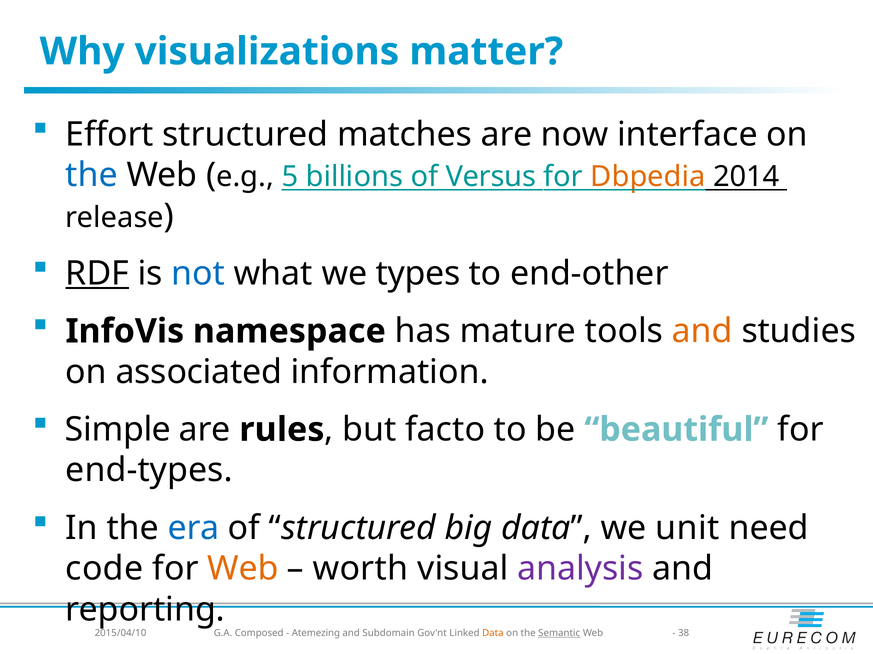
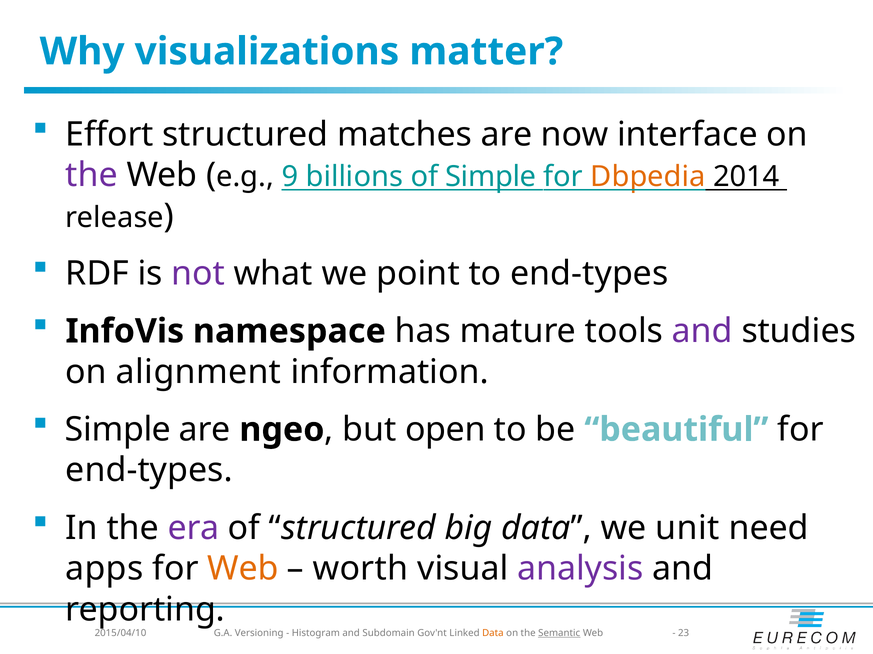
the at (92, 175) colour: blue -> purple
5: 5 -> 9
of Versus: Versus -> Simple
RDF underline: present -> none
not colour: blue -> purple
types: types -> point
to end-other: end-other -> end-types
and at (702, 332) colour: orange -> purple
associated: associated -> alignment
rules: rules -> ngeo
facto: facto -> open
era colour: blue -> purple
code: code -> apps
Composed: Composed -> Versioning
Atemezing: Atemezing -> Histogram
38: 38 -> 23
